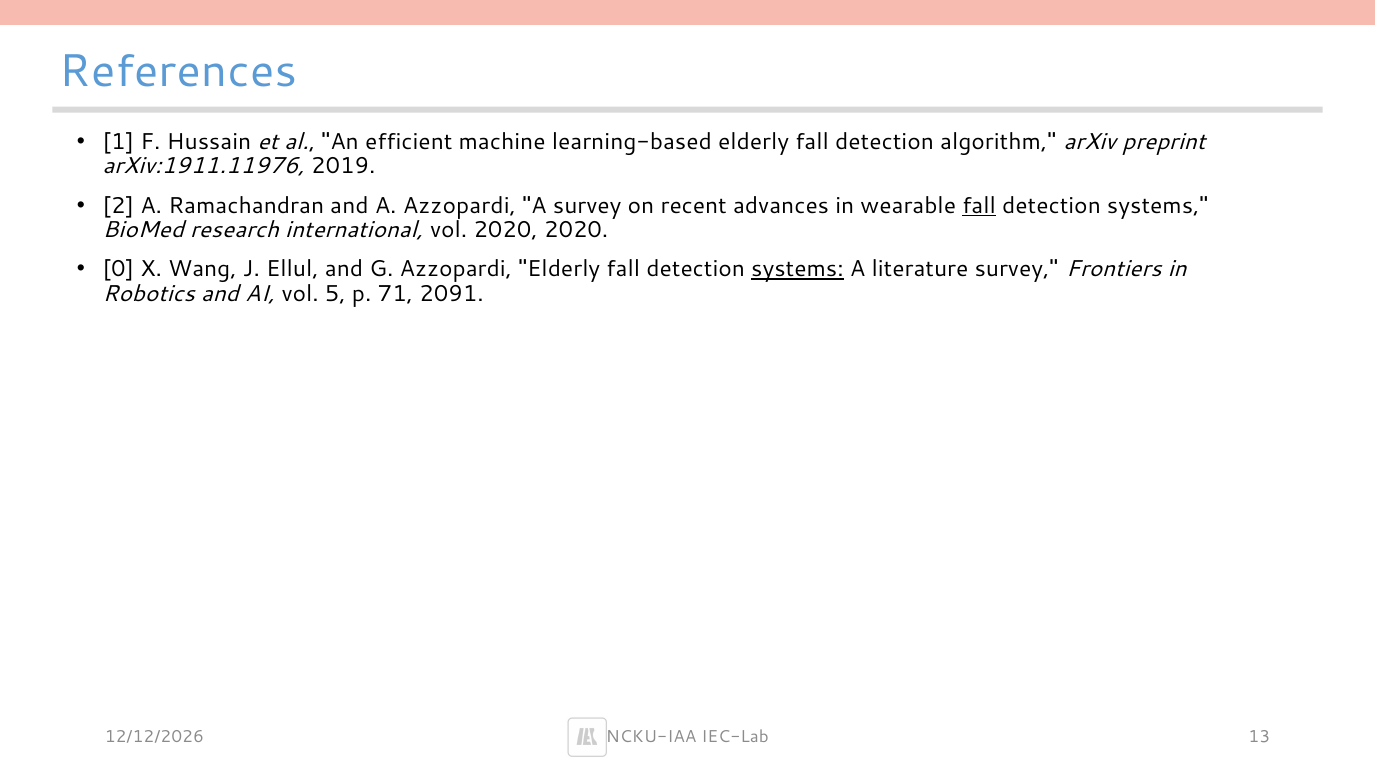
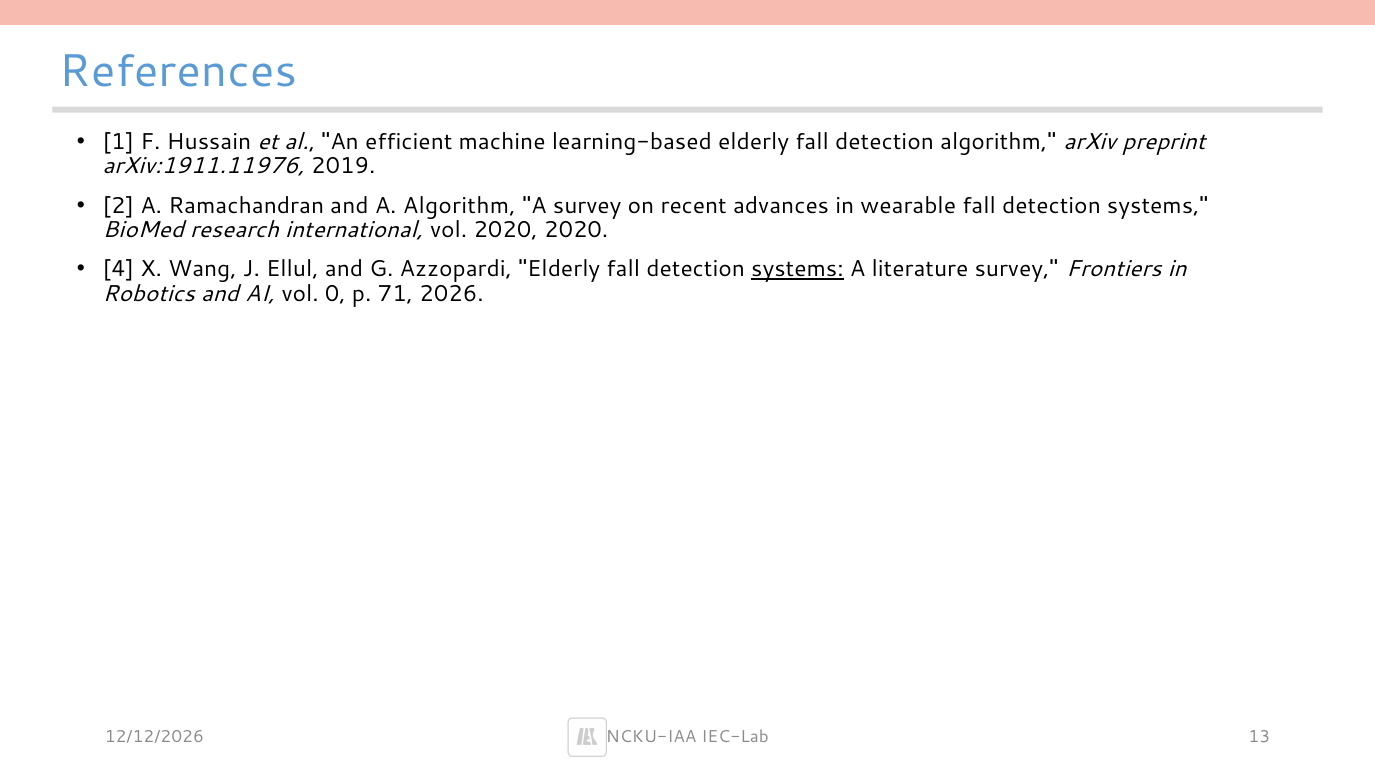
A Azzopardi: Azzopardi -> Algorithm
fall at (979, 206) underline: present -> none
0: 0 -> 4
5: 5 -> 0
2091: 2091 -> 2026
